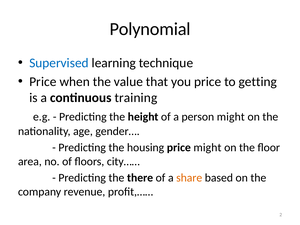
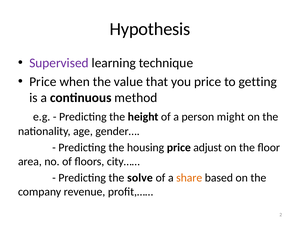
Polynomial: Polynomial -> Hypothesis
Supervised colour: blue -> purple
training: training -> method
price might: might -> adjust
there: there -> solve
